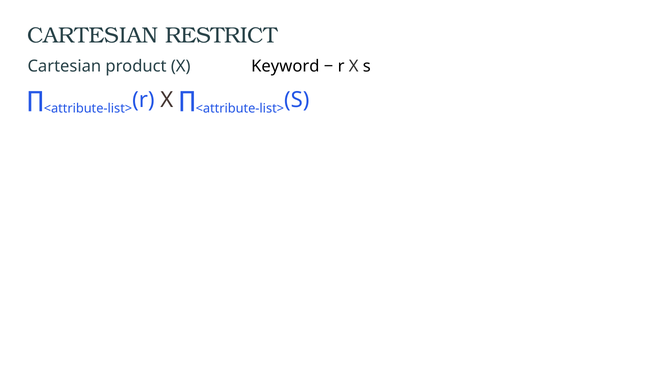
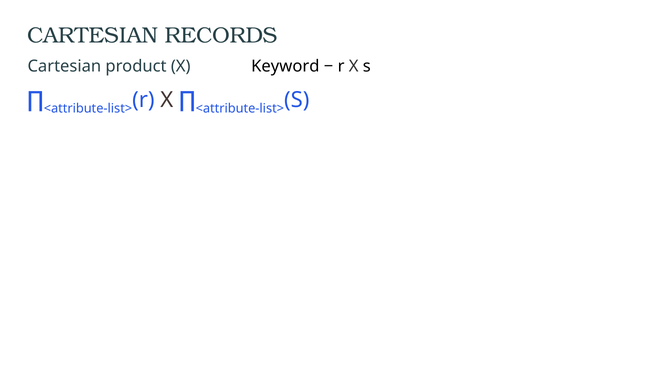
RESTRICT: RESTRICT -> RECORDS
